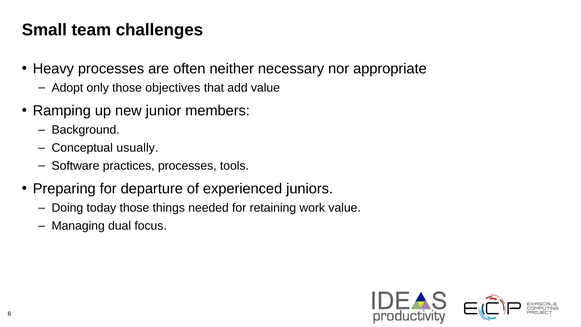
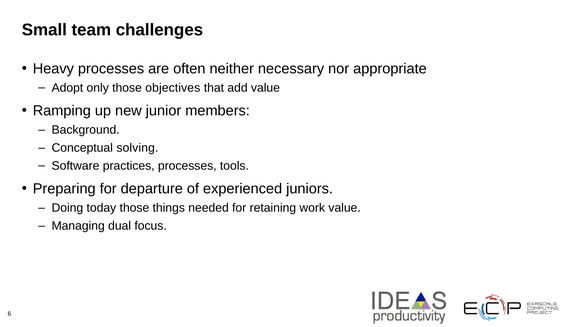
usually: usually -> solving
